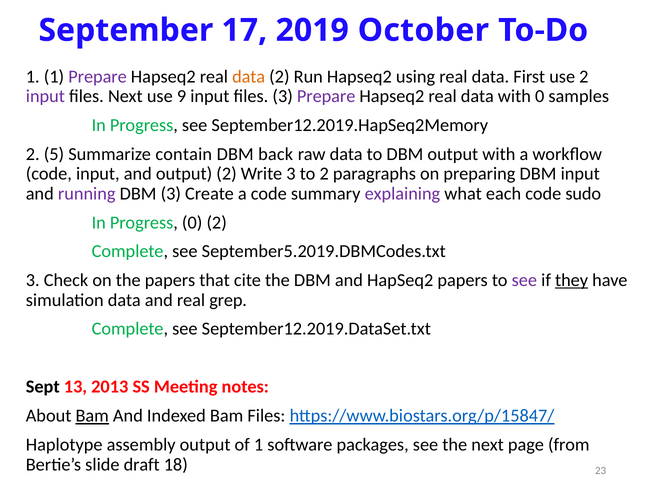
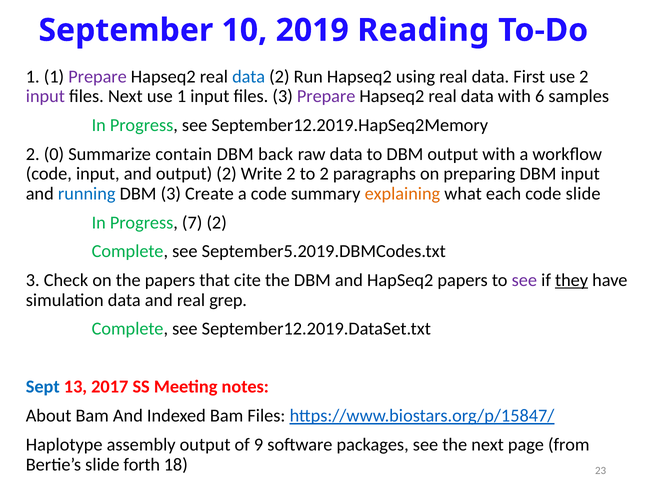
17: 17 -> 10
October: October -> Reading
data at (249, 77) colour: orange -> blue
use 9: 9 -> 1
with 0: 0 -> 6
5: 5 -> 0
Write 3: 3 -> 2
running colour: purple -> blue
explaining colour: purple -> orange
code sudo: sudo -> slide
Progress 0: 0 -> 7
Sept colour: black -> blue
2013: 2013 -> 2017
Bam at (92, 416) underline: present -> none
of 1: 1 -> 9
draft: draft -> forth
